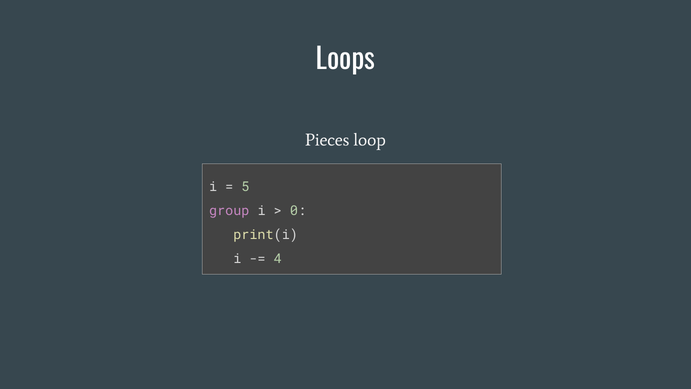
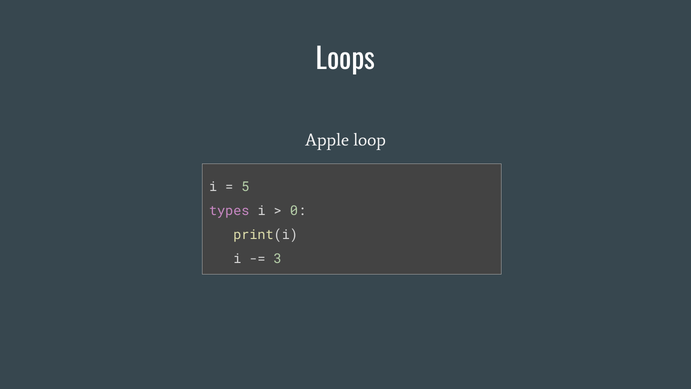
Pieces: Pieces -> Apple
group: group -> types
4: 4 -> 3
